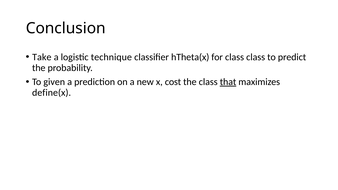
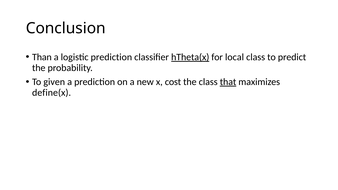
Take: Take -> Than
logistic technique: technique -> prediction
hTheta(x underline: none -> present
for class: class -> local
